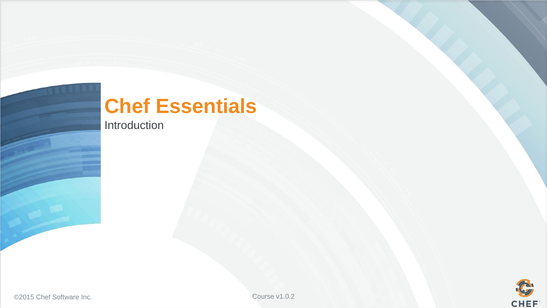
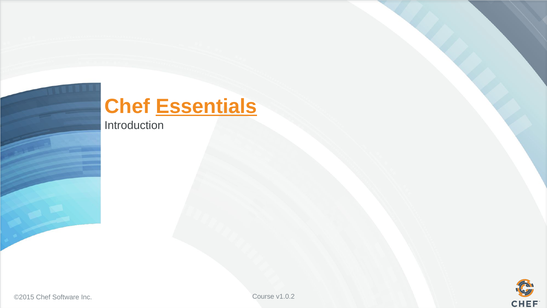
Essentials underline: none -> present
